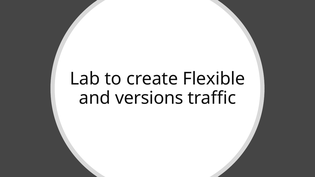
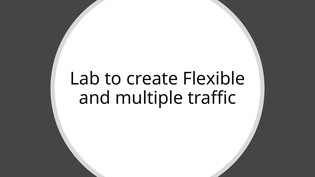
versions: versions -> multiple
